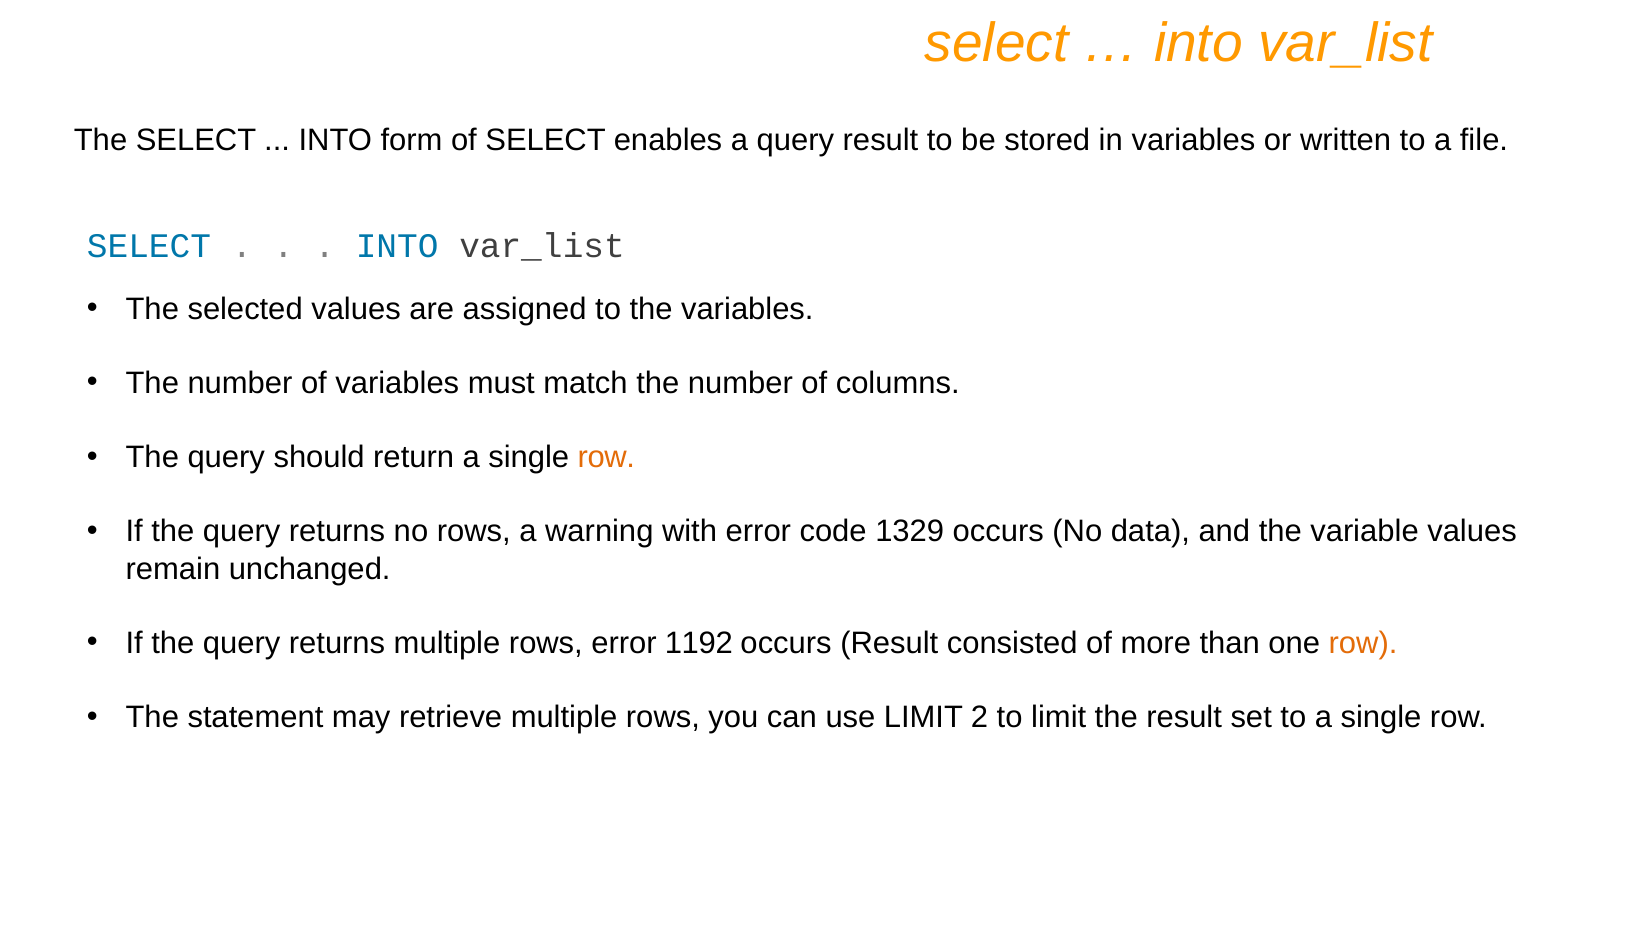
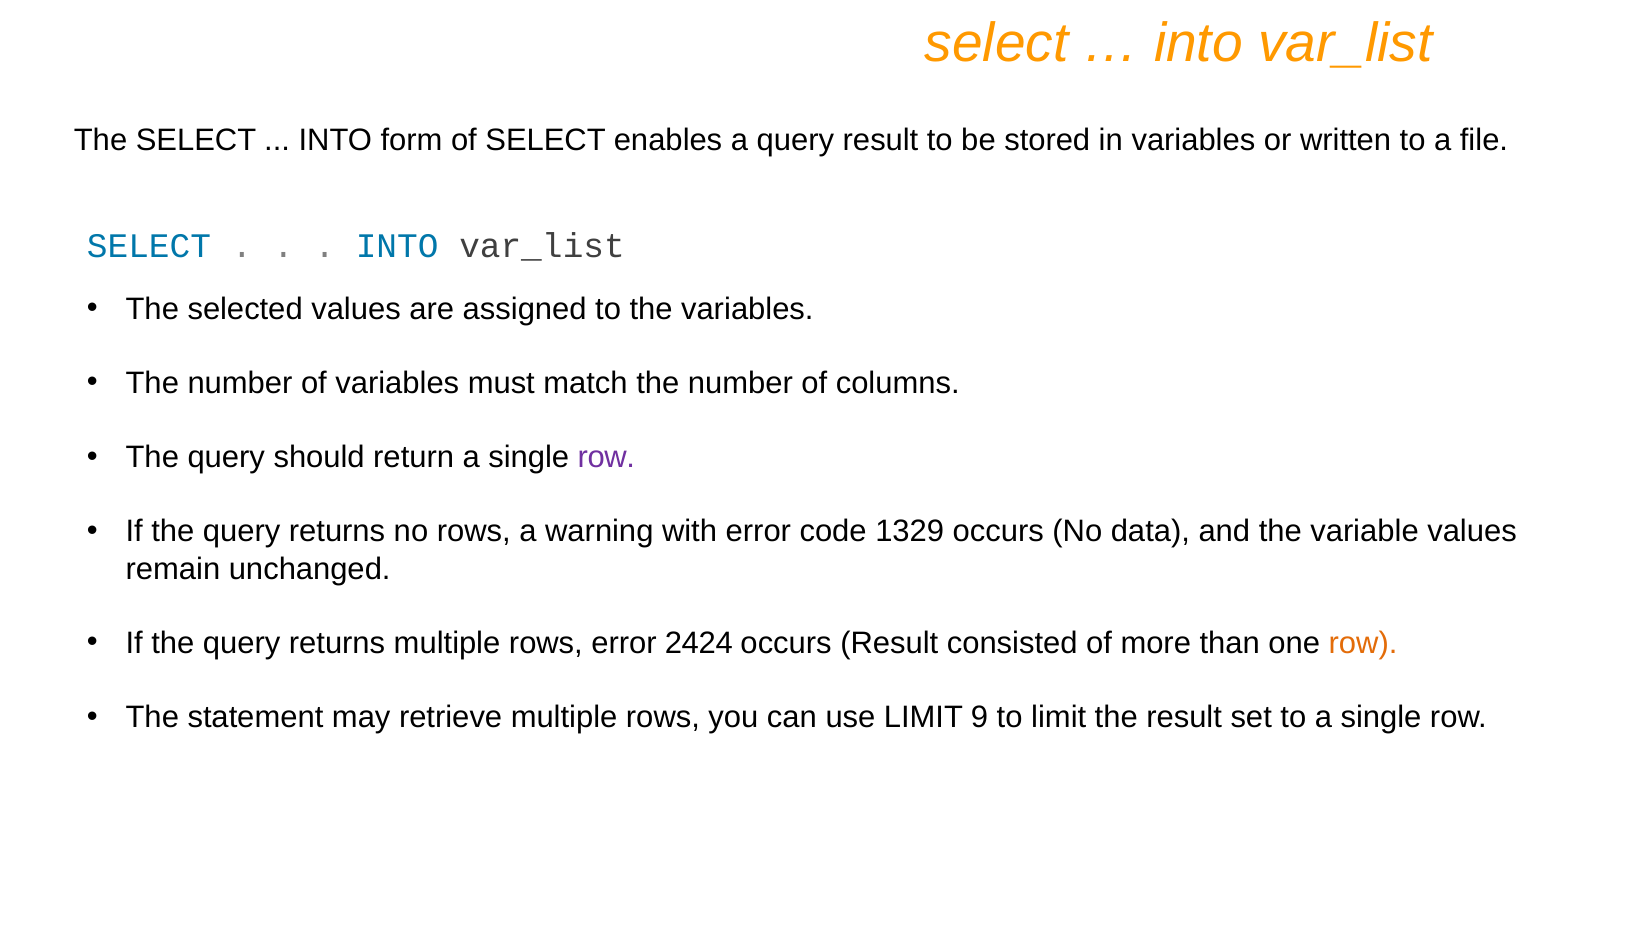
row at (606, 458) colour: orange -> purple
1192: 1192 -> 2424
2: 2 -> 9
